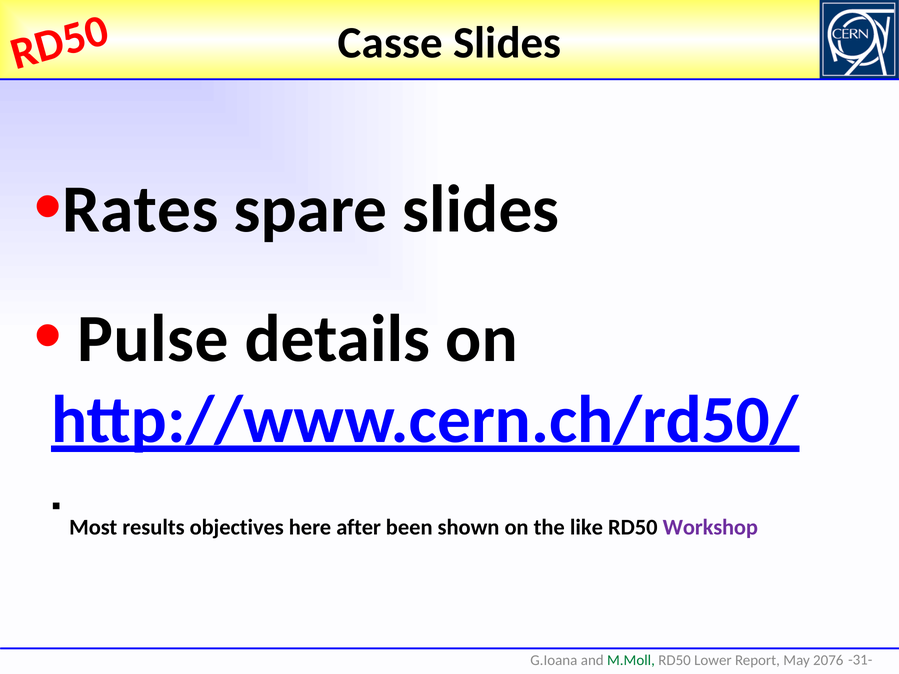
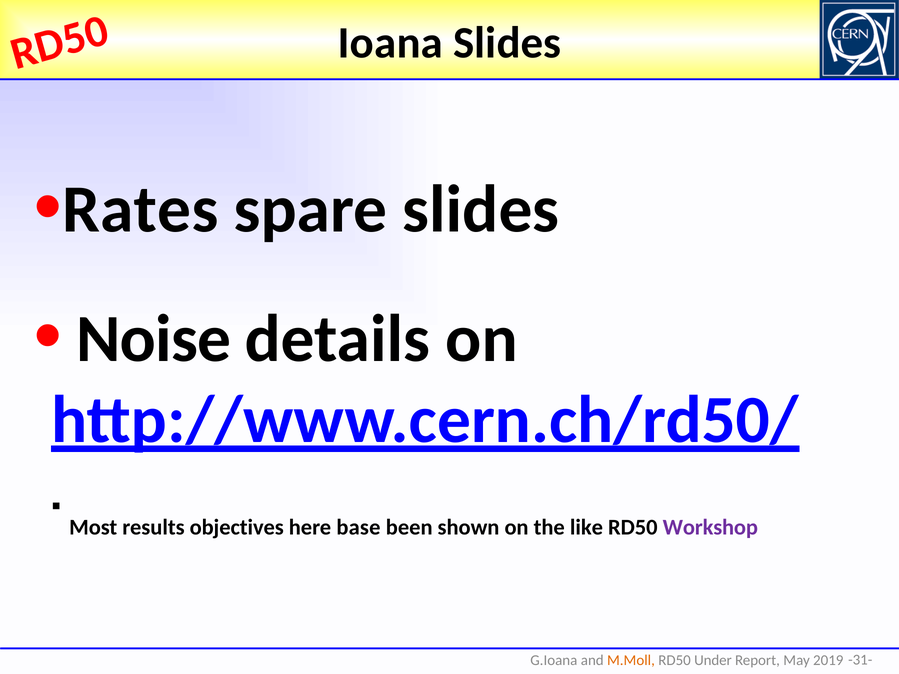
Casse: Casse -> Ioana
Pulse: Pulse -> Noise
after: after -> base
M.Moll colour: green -> orange
Lower: Lower -> Under
2076: 2076 -> 2019
